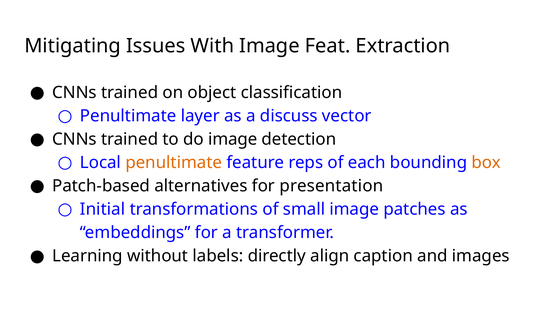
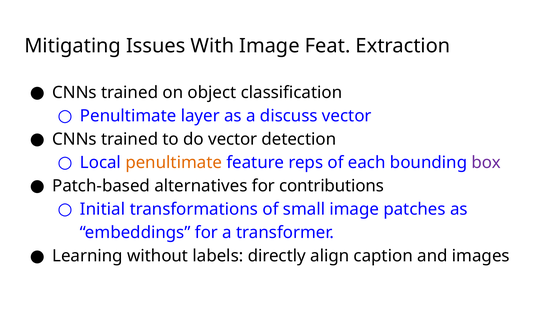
do image: image -> vector
box colour: orange -> purple
presentation: presentation -> contributions
